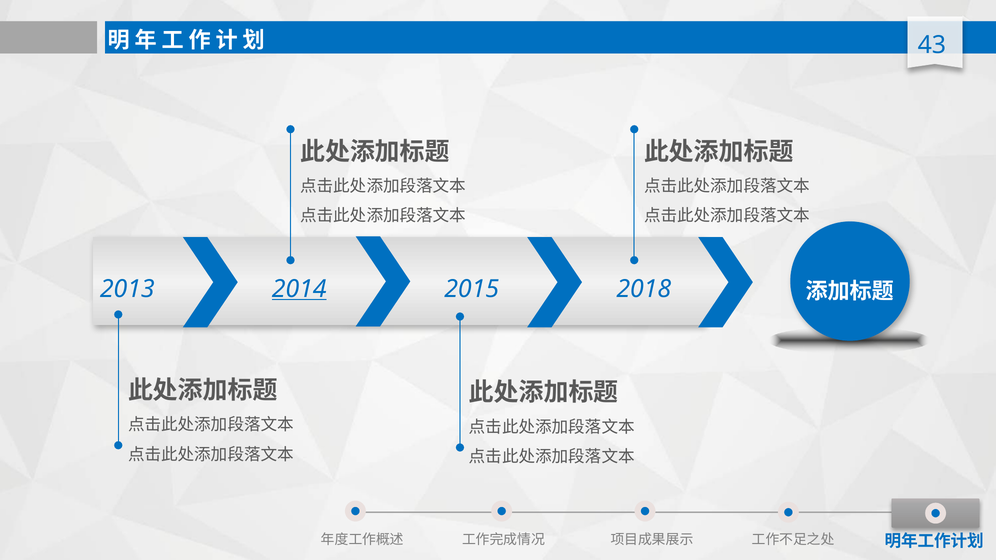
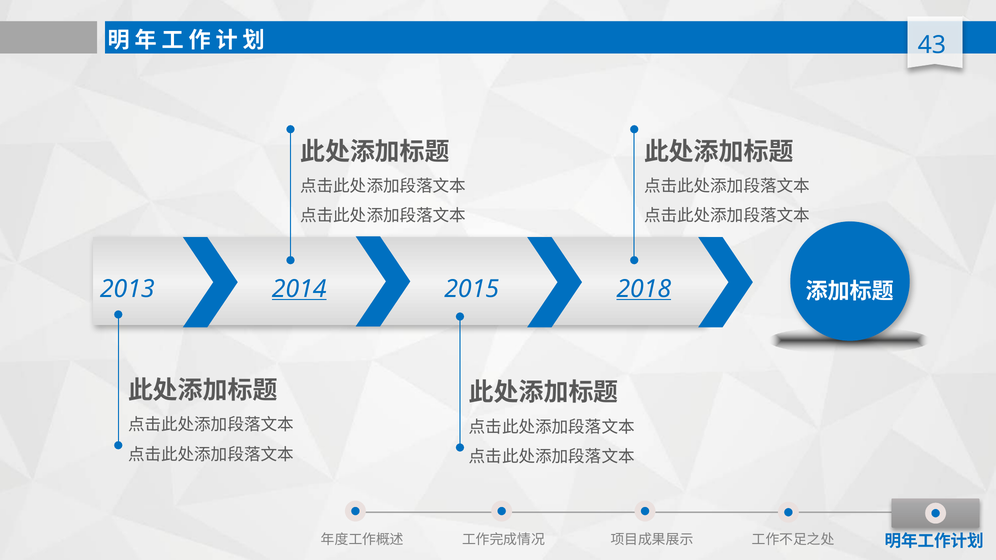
2018 underline: none -> present
